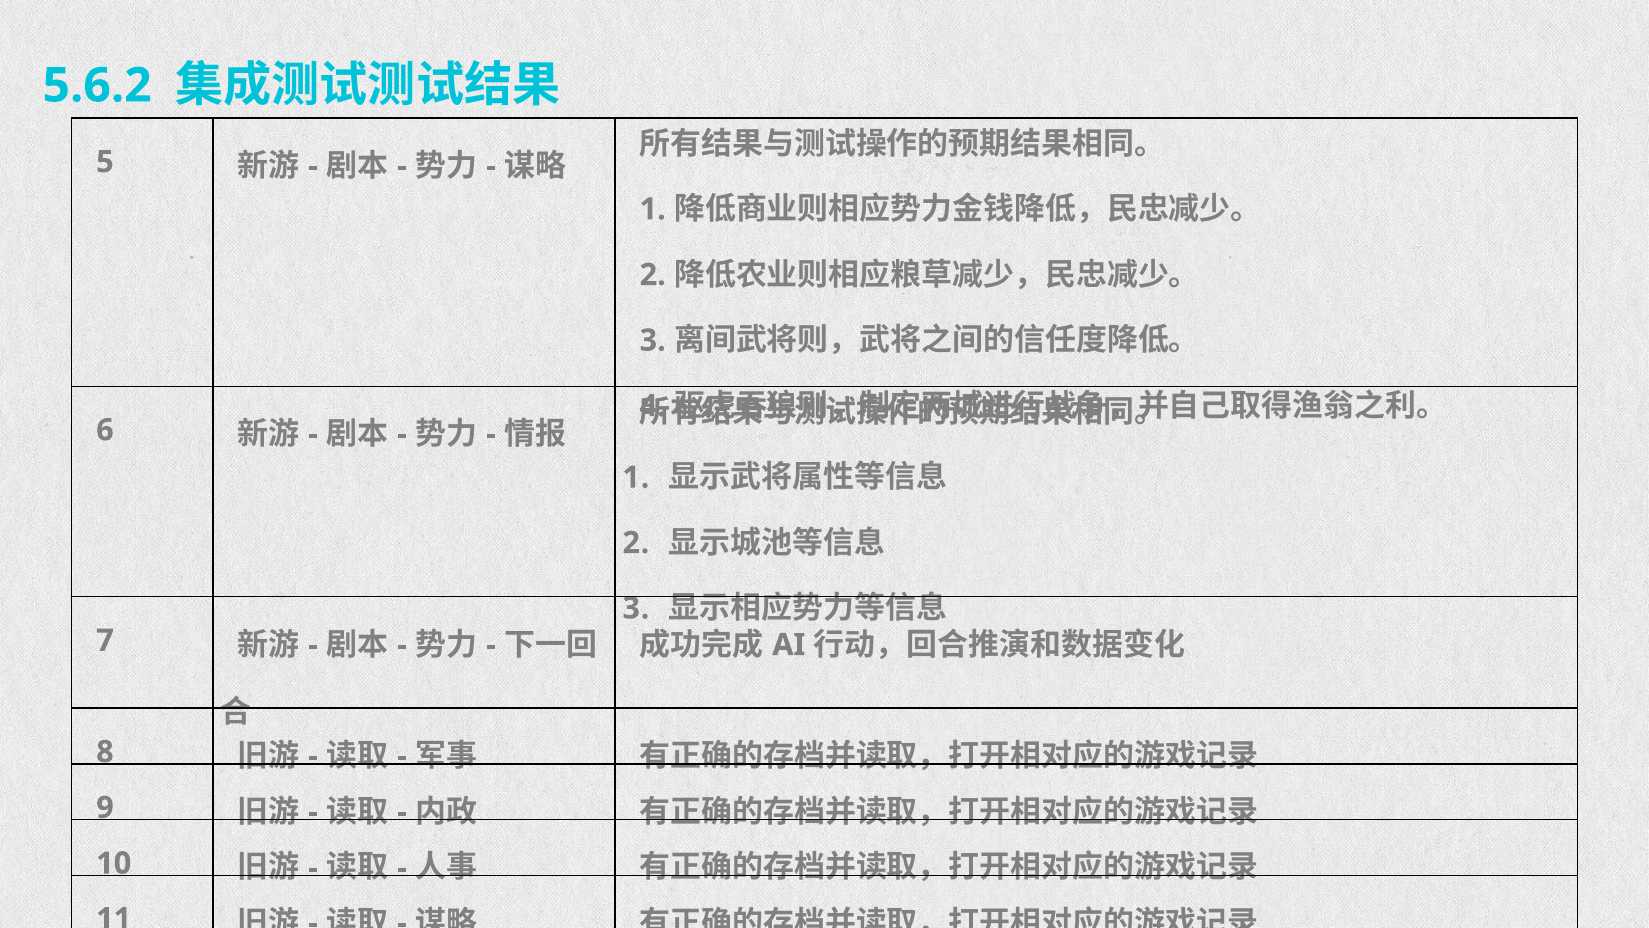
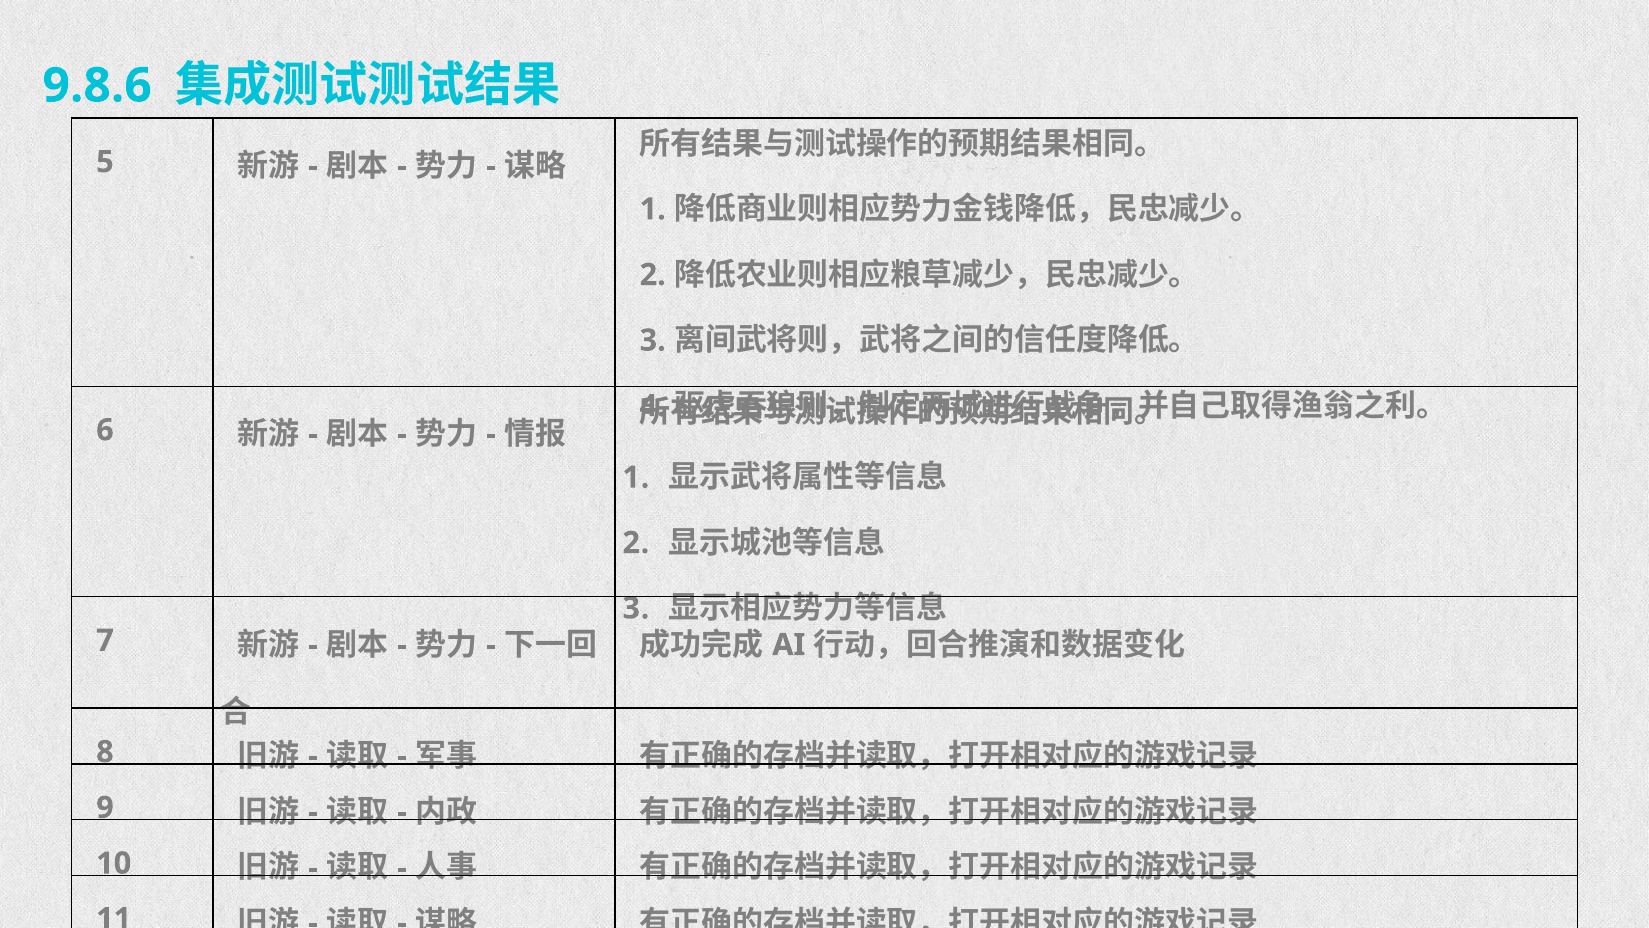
5.6.2: 5.6.2 -> 9.8.6
